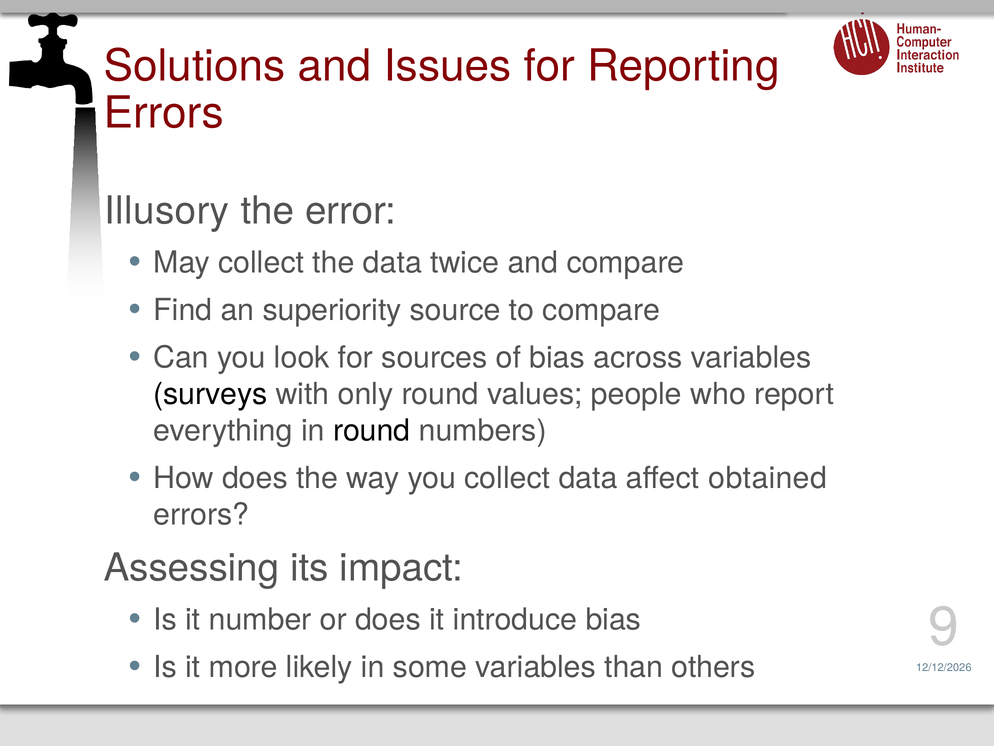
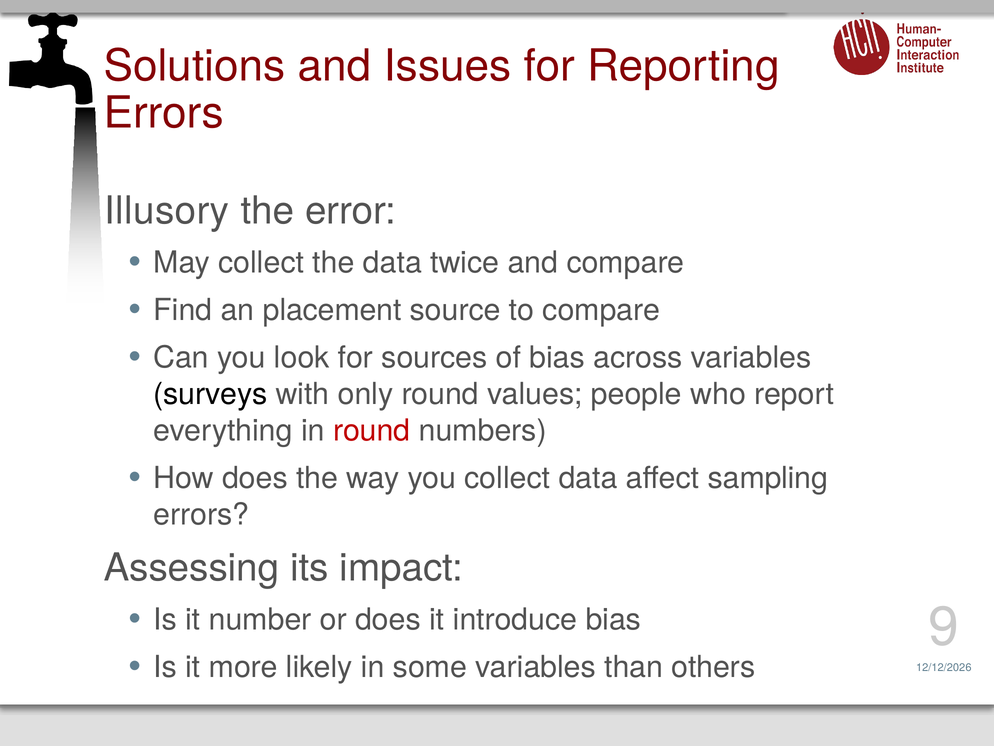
superiority: superiority -> placement
round at (372, 430) colour: black -> red
obtained: obtained -> sampling
